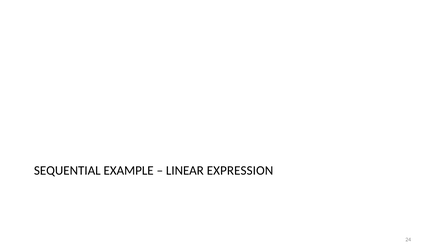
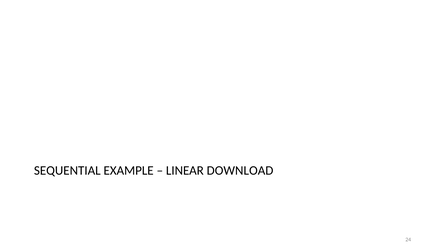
EXPRESSION: EXPRESSION -> DOWNLOAD
